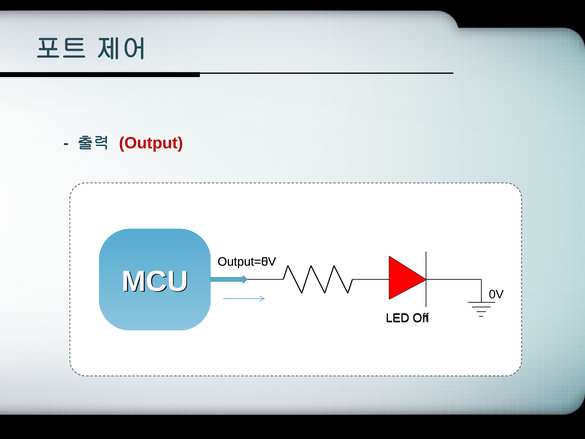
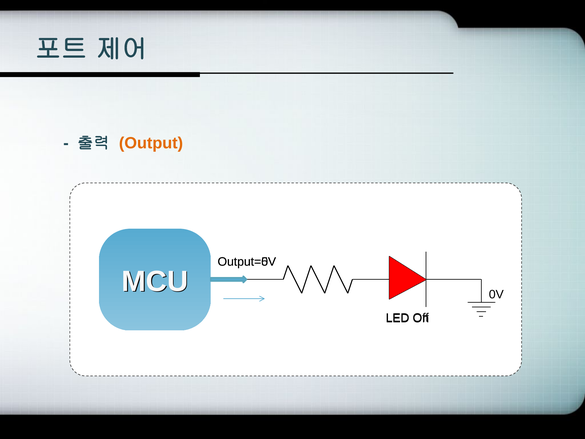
Output colour: red -> orange
